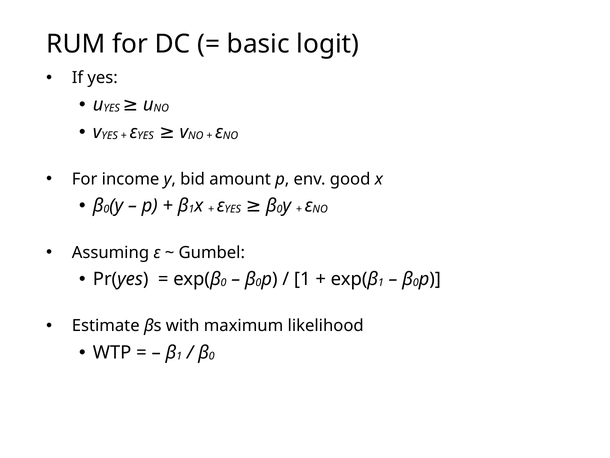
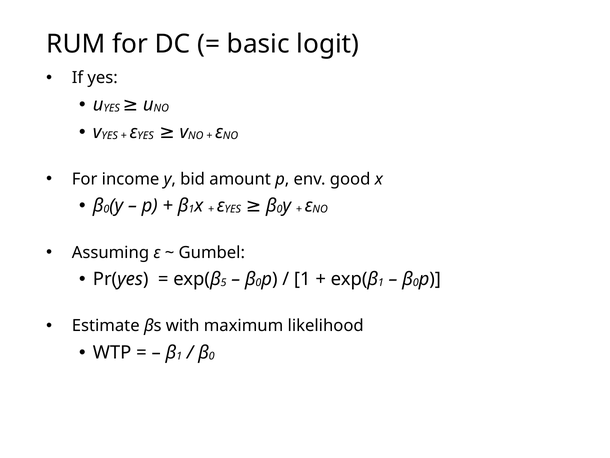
0 at (224, 282): 0 -> 5
